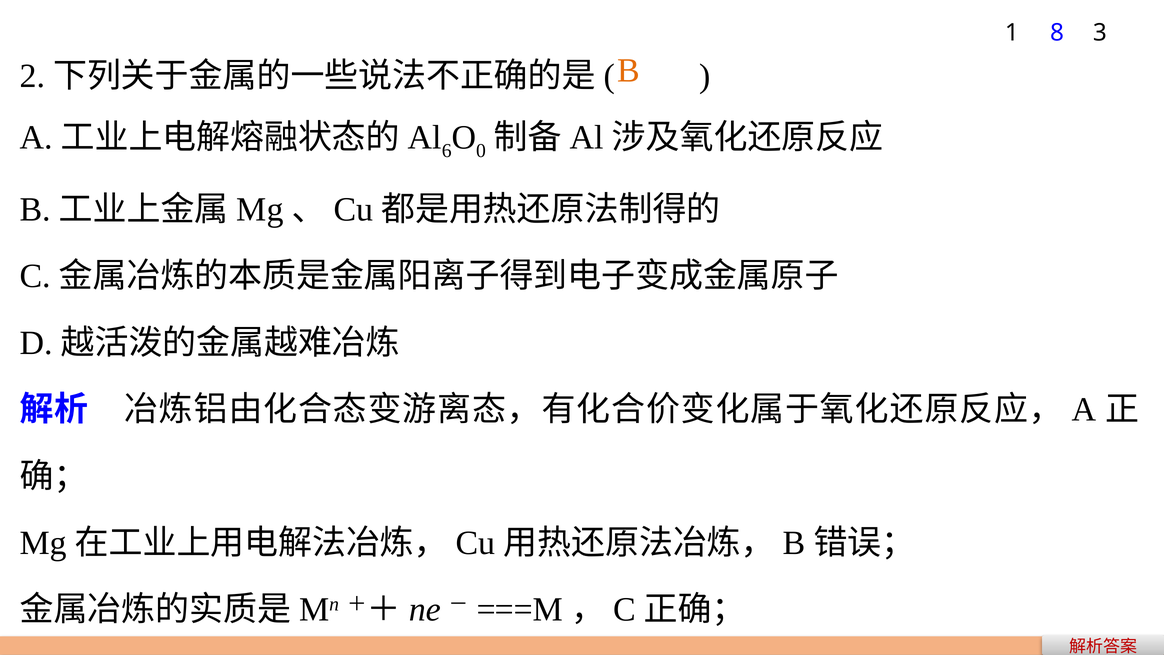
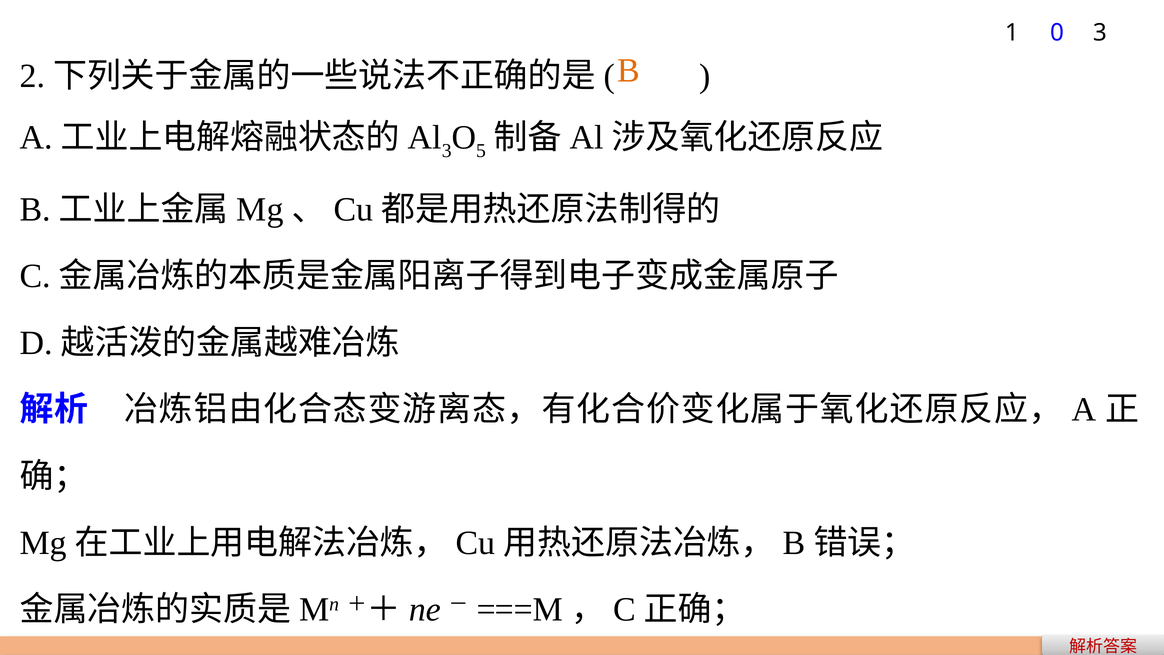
8: 8 -> 0
6 at (447, 151): 6 -> 3
0: 0 -> 5
